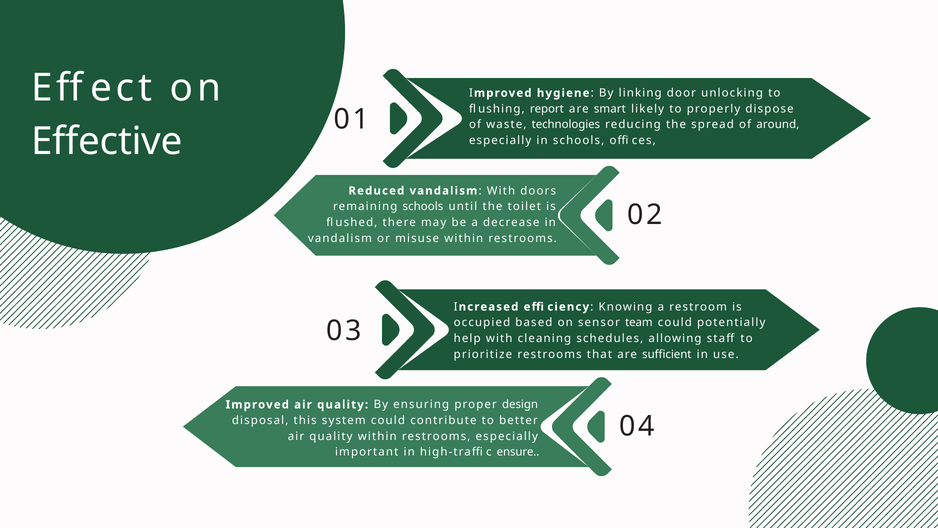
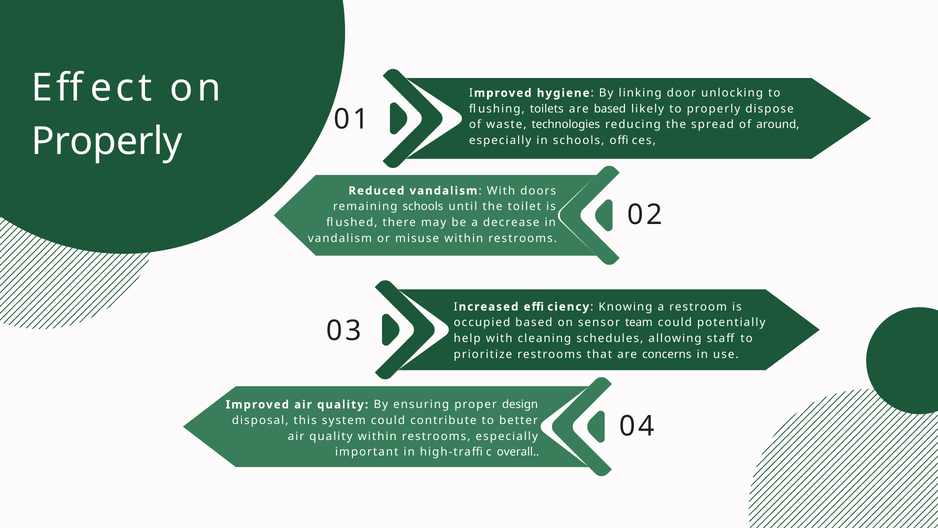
report: report -> toilets
are smart: smart -> based
Effective at (107, 141): Effective -> Properly
sufficient: sufficient -> concerns
ensure: ensure -> overall
